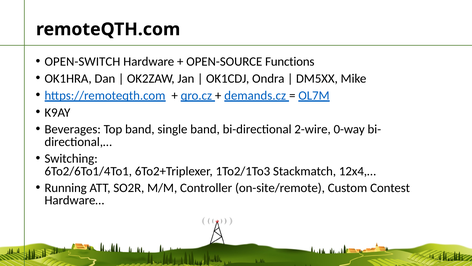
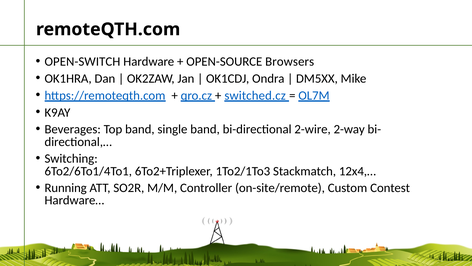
Functions: Functions -> Browsers
demands.cz: demands.cz -> switched.cz
0-way: 0-way -> 2-way
